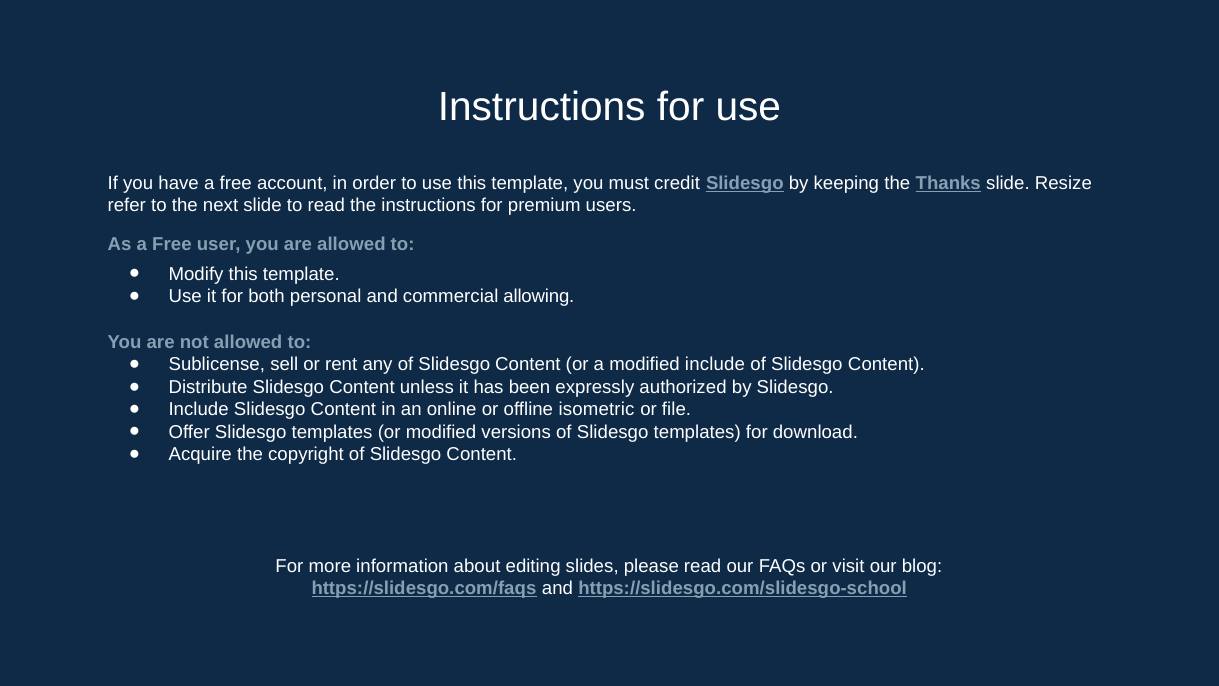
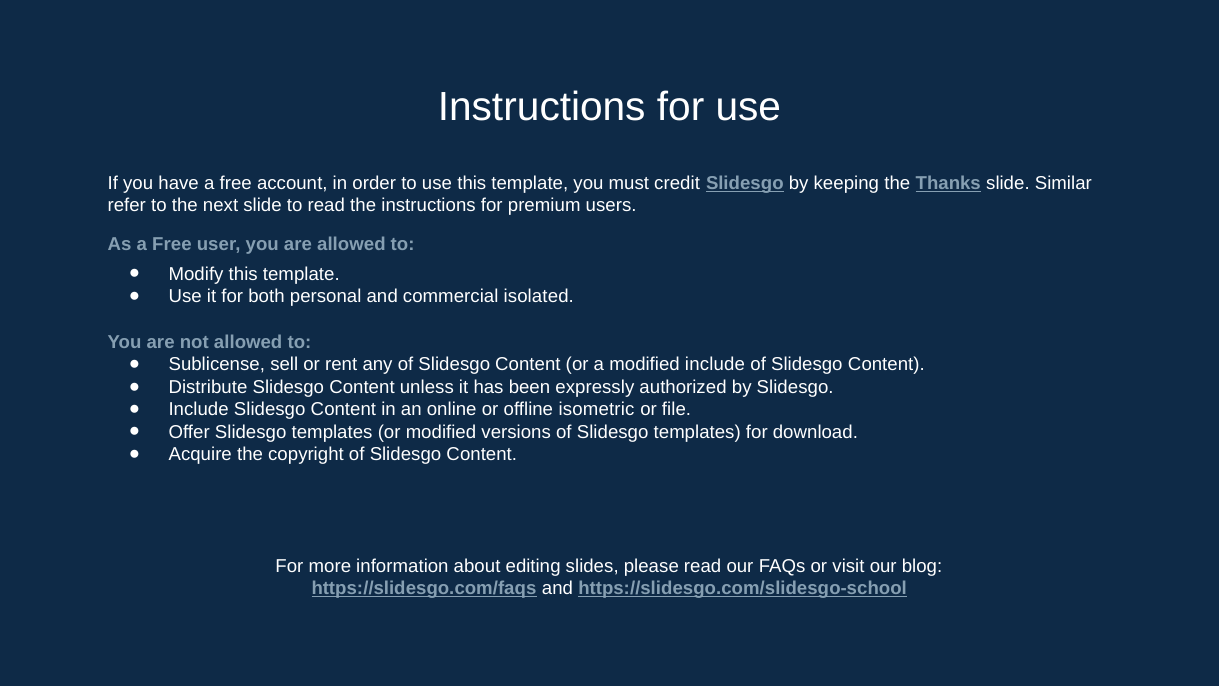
Resize: Resize -> Similar
allowing: allowing -> isolated
